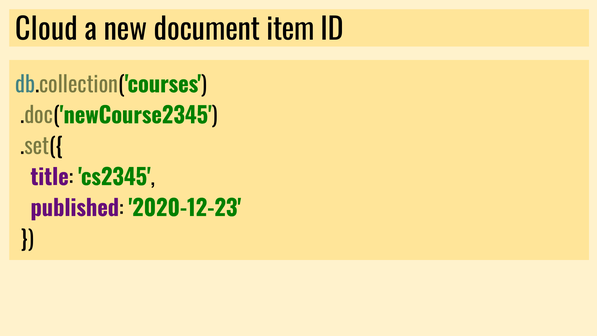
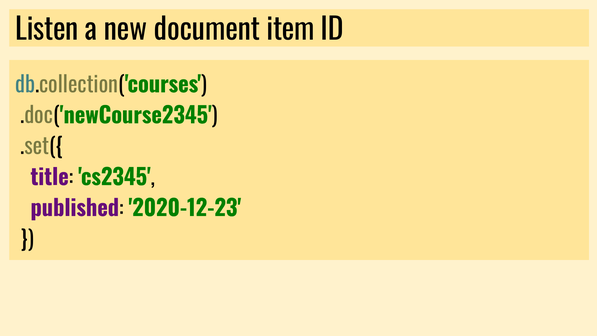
Cloud: Cloud -> Listen
